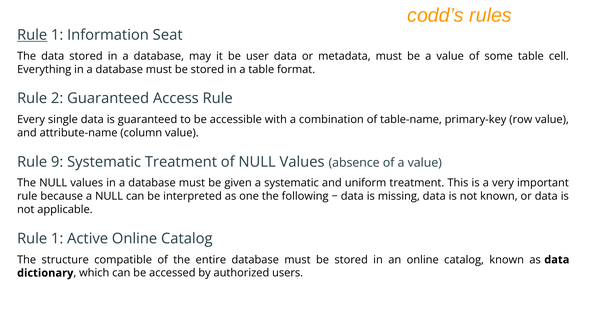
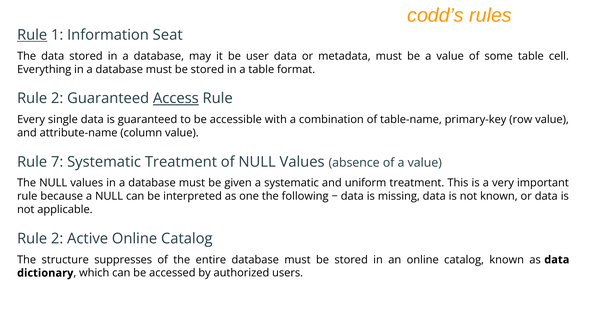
Access underline: none -> present
9: 9 -> 7
1 at (57, 238): 1 -> 2
compatible: compatible -> suppresses
